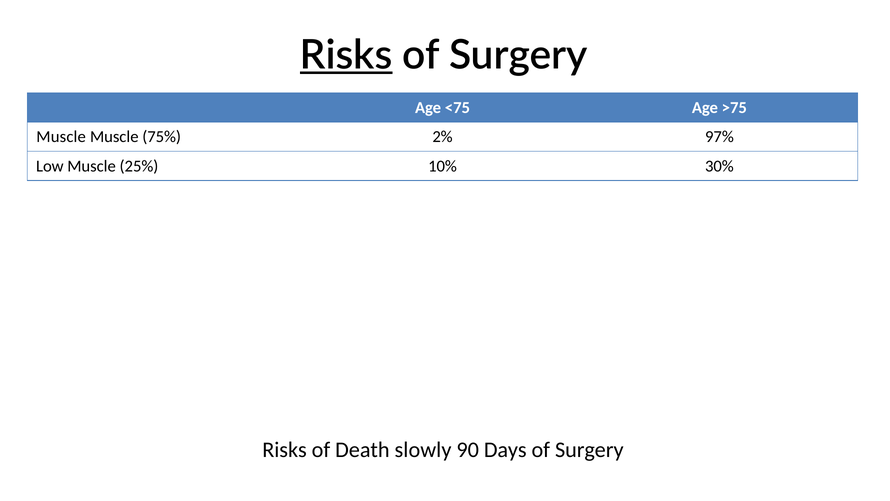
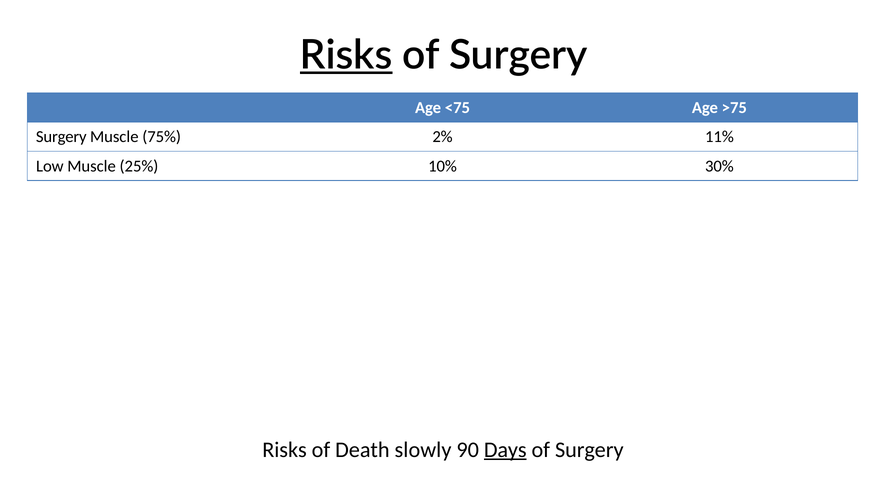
Muscle at (61, 137): Muscle -> Surgery
97%: 97% -> 11%
Days underline: none -> present
